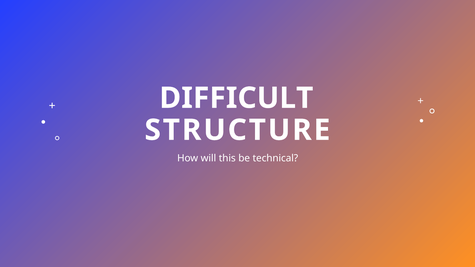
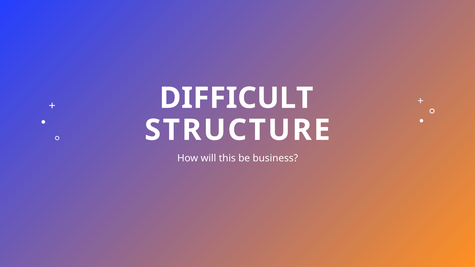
technical: technical -> business
